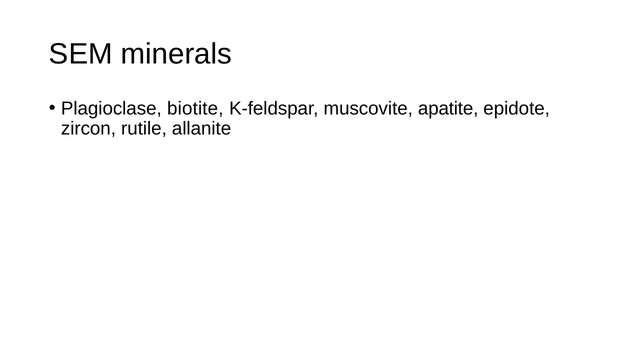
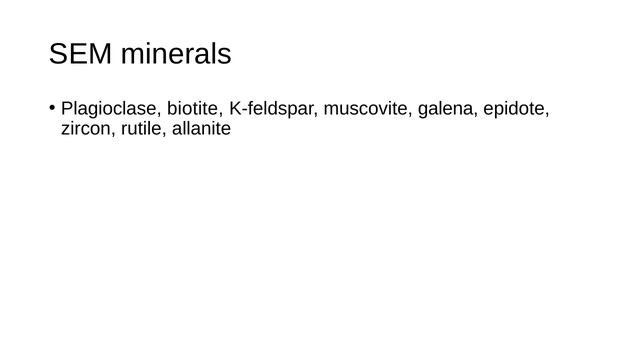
apatite: apatite -> galena
